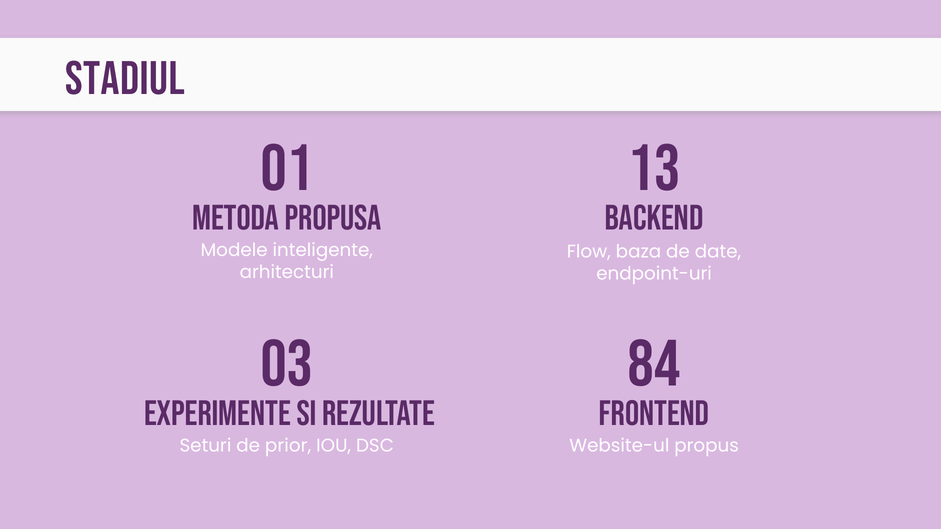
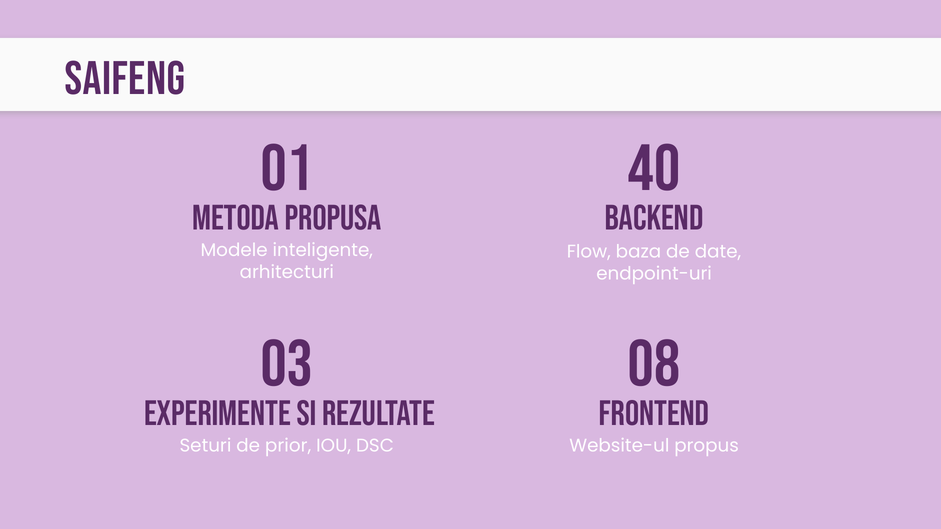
Stadiul: Stadiul -> Saifeng
13: 13 -> 40
84: 84 -> 08
